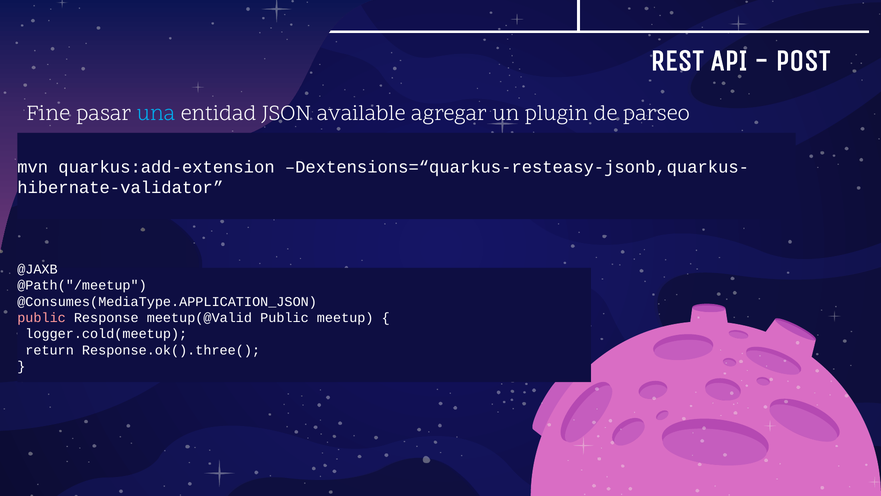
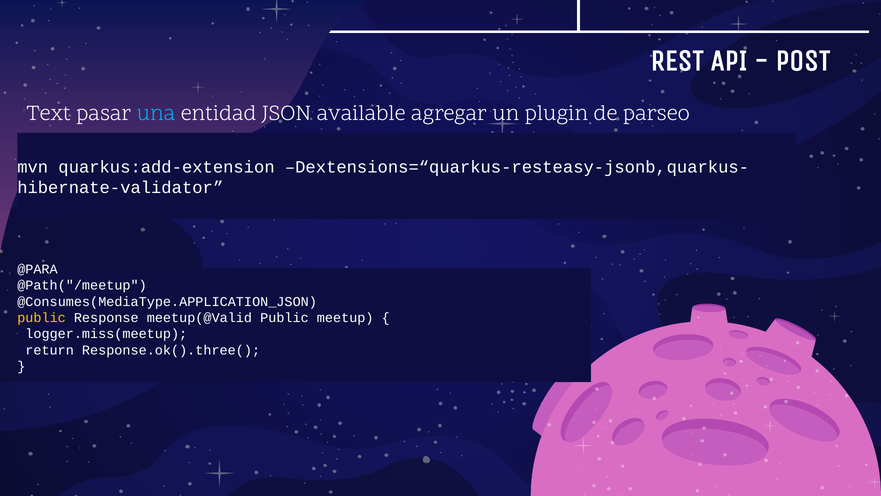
Fine: Fine -> Text
@JAXB: @JAXB -> @PARA
public at (42, 318) colour: pink -> yellow
logger.cold(meetup: logger.cold(meetup -> logger.miss(meetup
